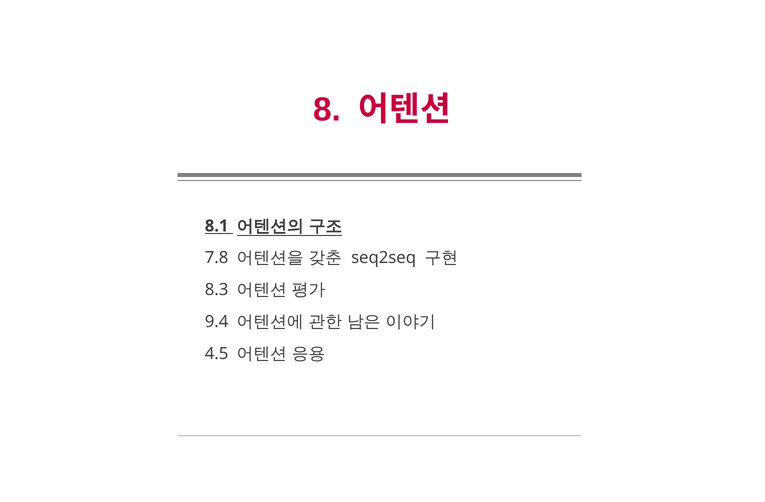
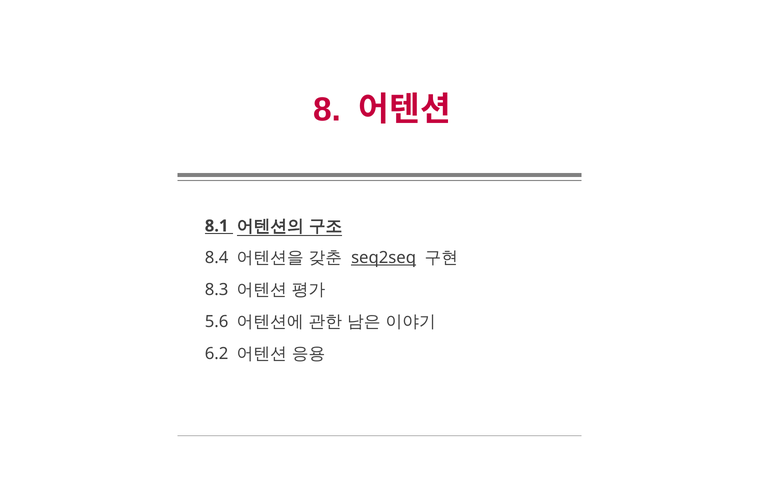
7.8: 7.8 -> 8.4
seq2seq underline: none -> present
9.4: 9.4 -> 5.6
4.5: 4.5 -> 6.2
